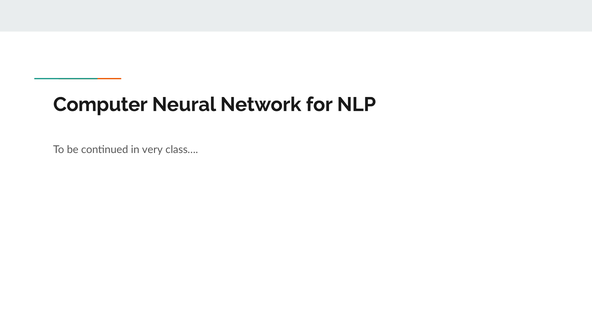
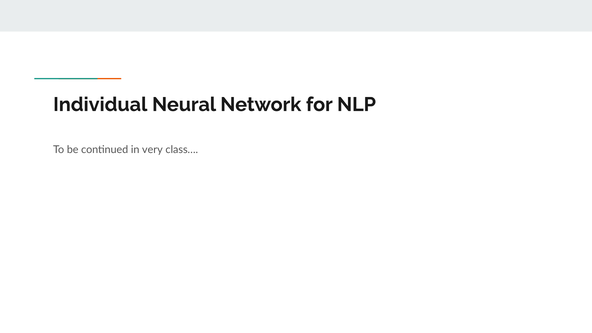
Computer: Computer -> Individual
